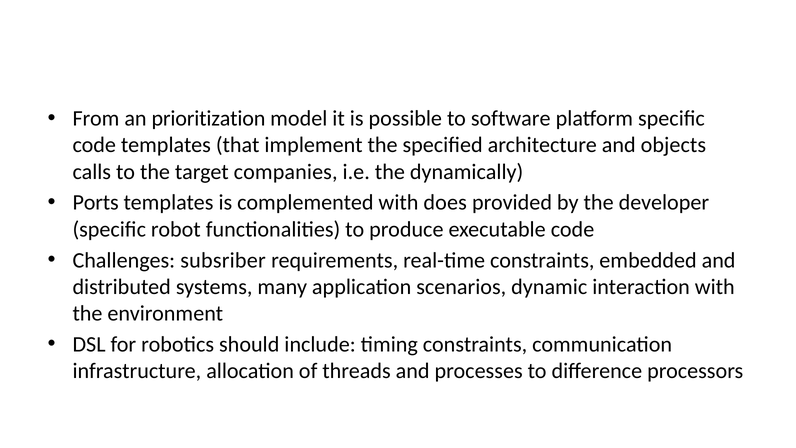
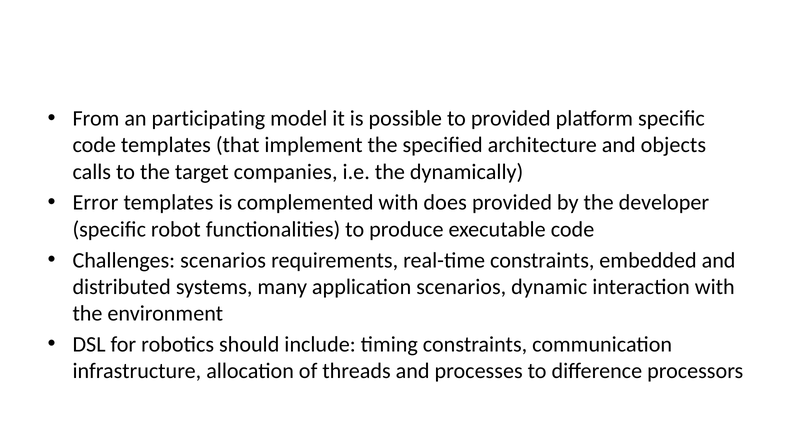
prioritization: prioritization -> participating
to software: software -> provided
Ports: Ports -> Error
Challenges subsriber: subsriber -> scenarios
